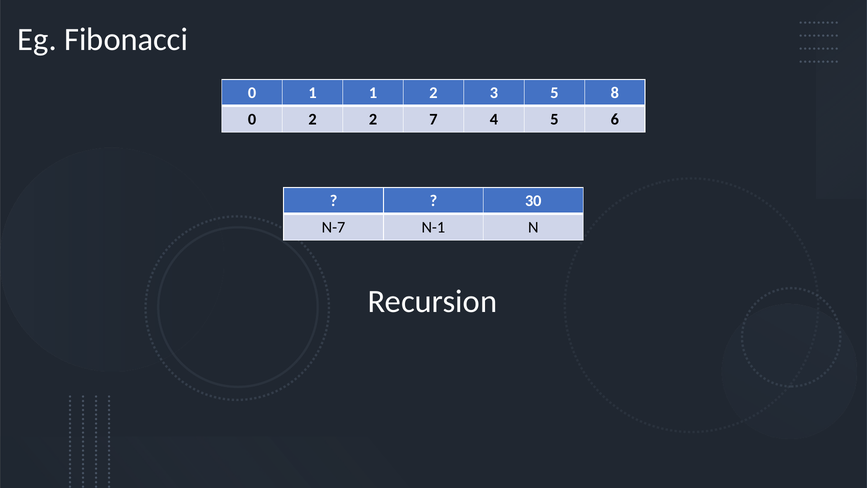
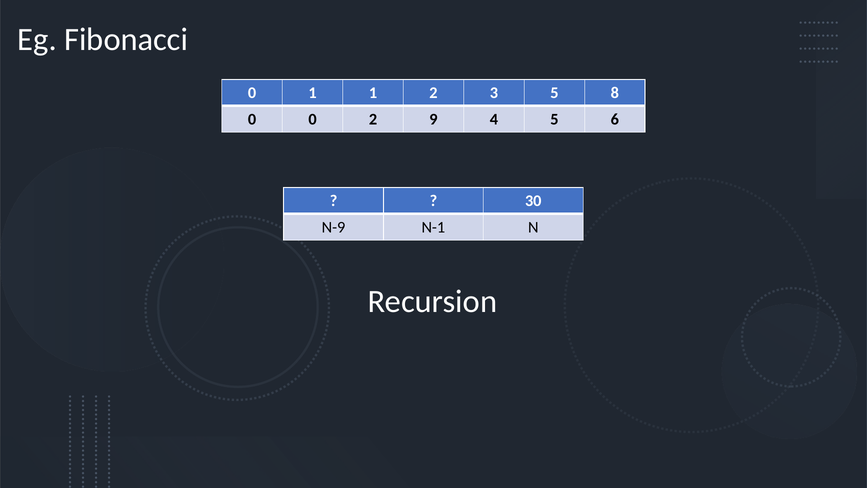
0 2: 2 -> 0
7: 7 -> 9
N-7: N-7 -> N-9
